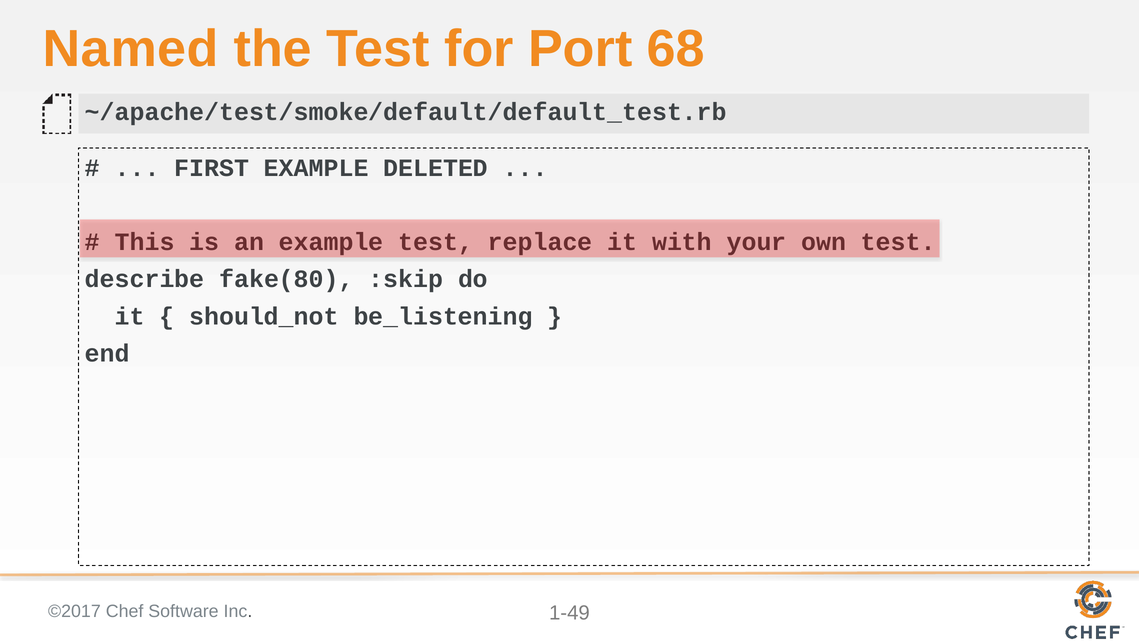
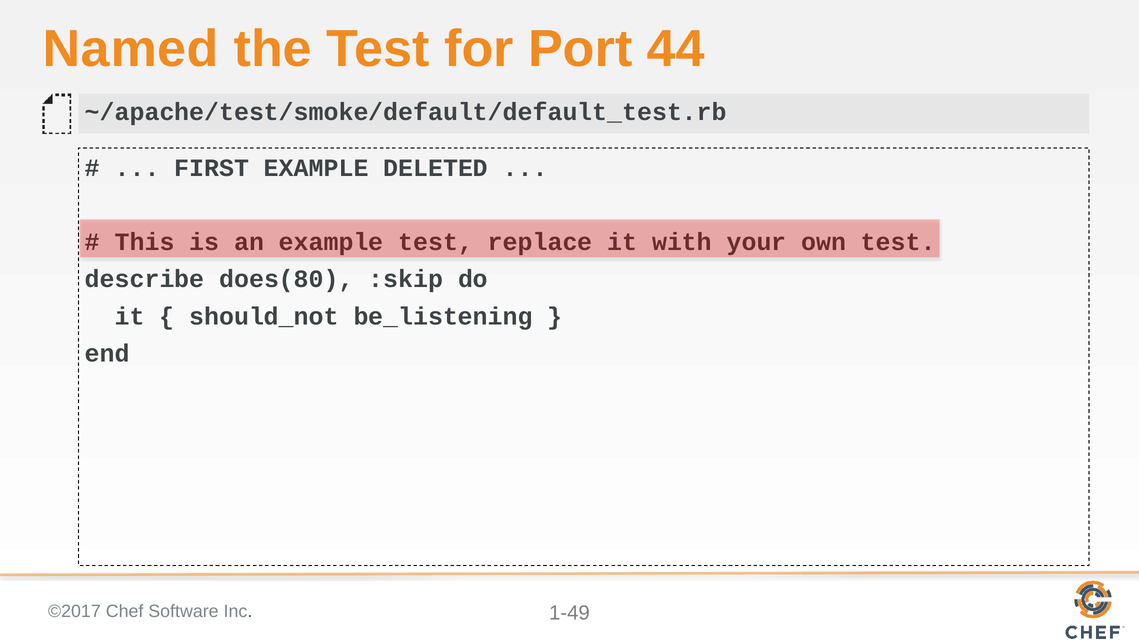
68: 68 -> 44
fake(80: fake(80 -> does(80
